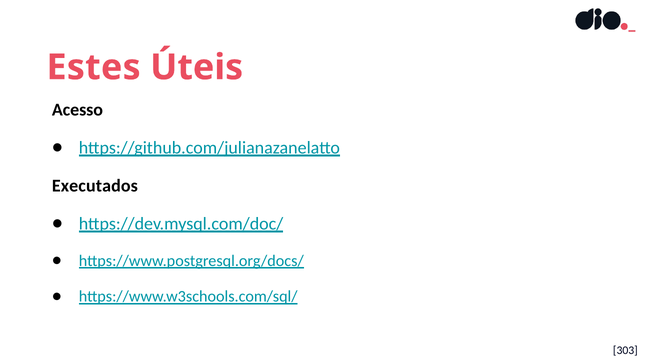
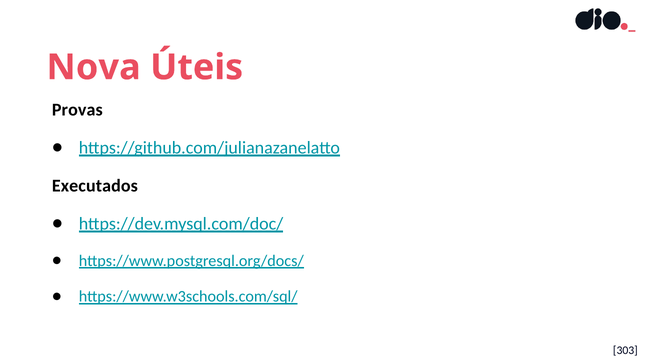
Estes: Estes -> Nova
Acesso: Acesso -> Provas
